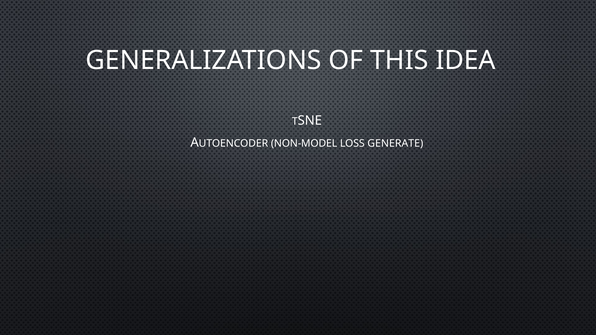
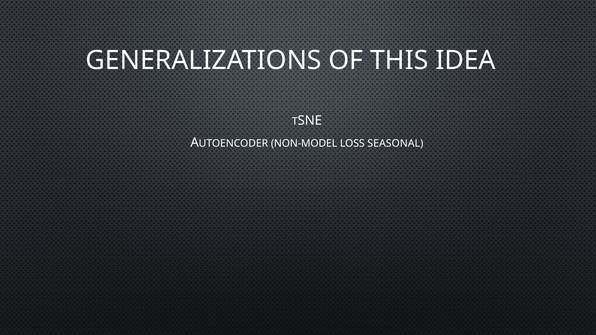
GENERATE: GENERATE -> SEASONAL
